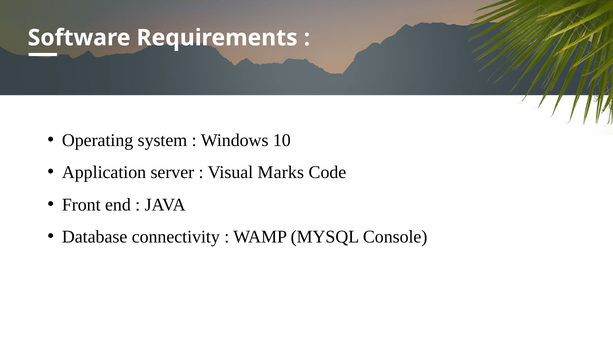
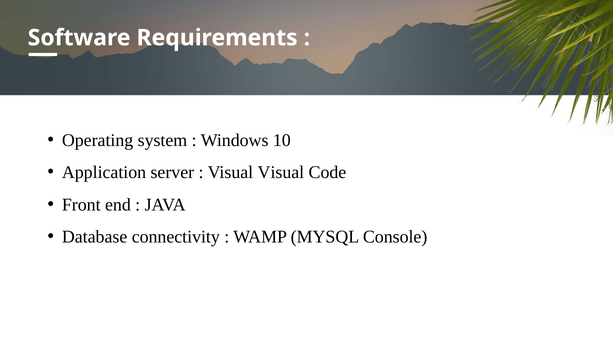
Visual Marks: Marks -> Visual
